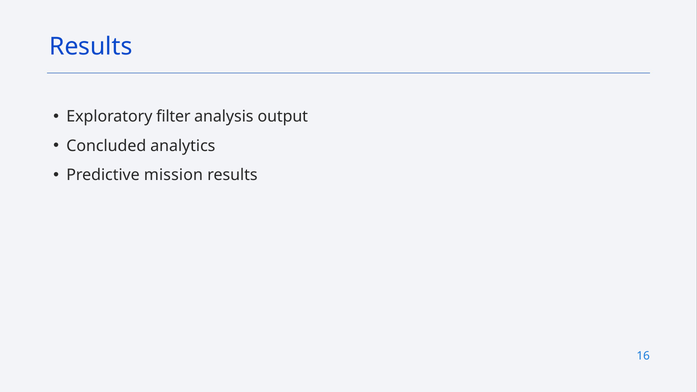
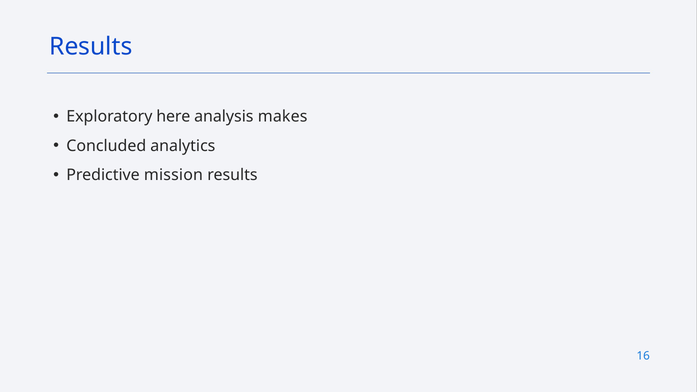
filter: filter -> here
output: output -> makes
